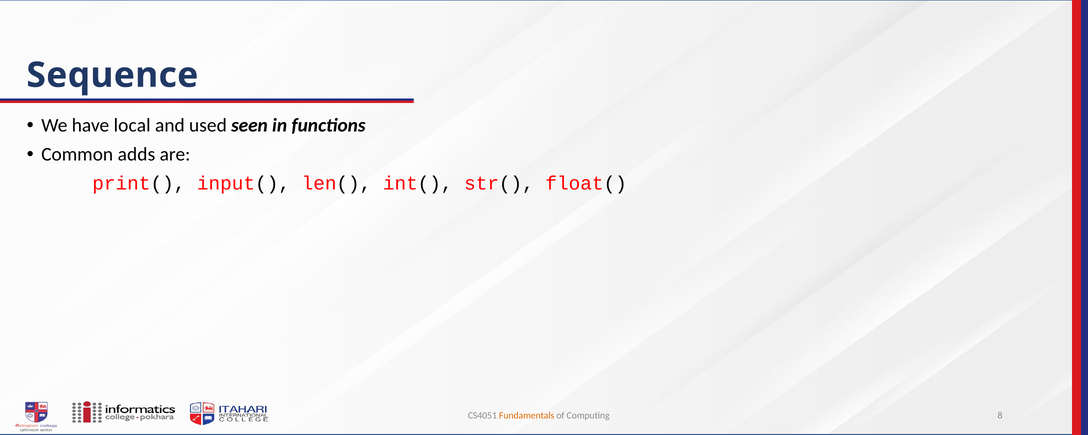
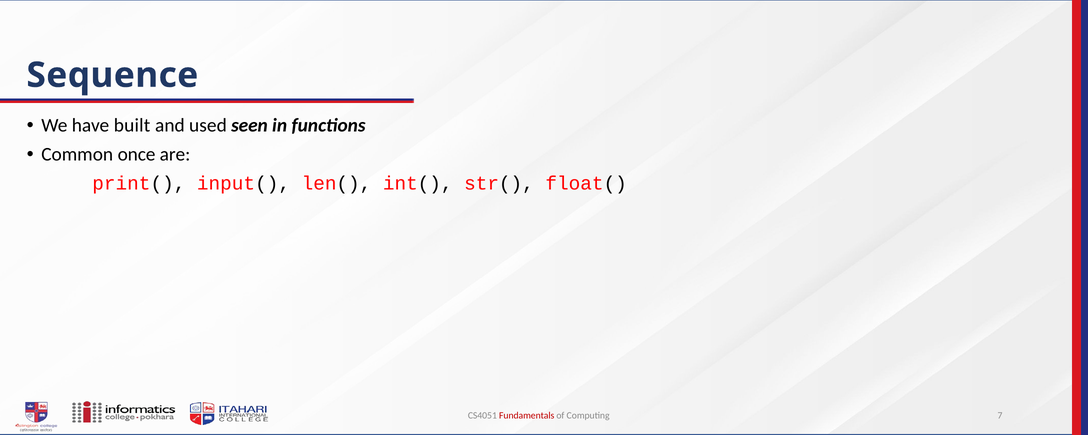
local: local -> built
adds: adds -> once
Fundamentals colour: orange -> red
8: 8 -> 7
